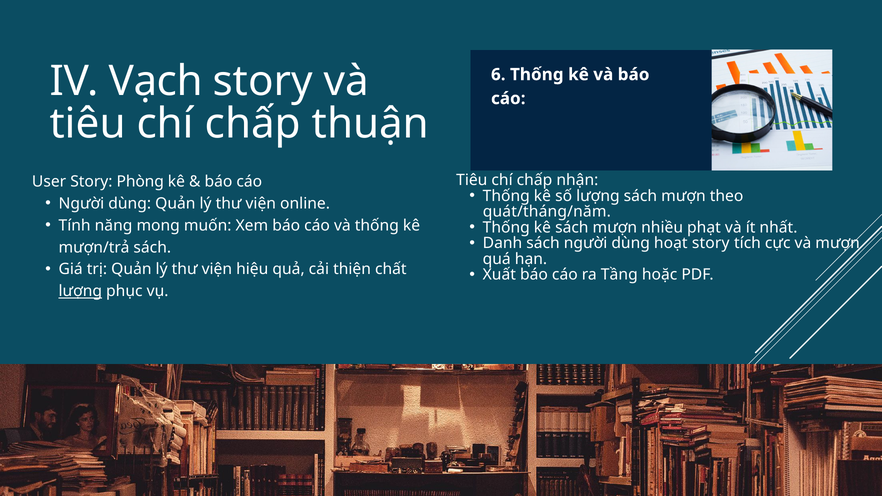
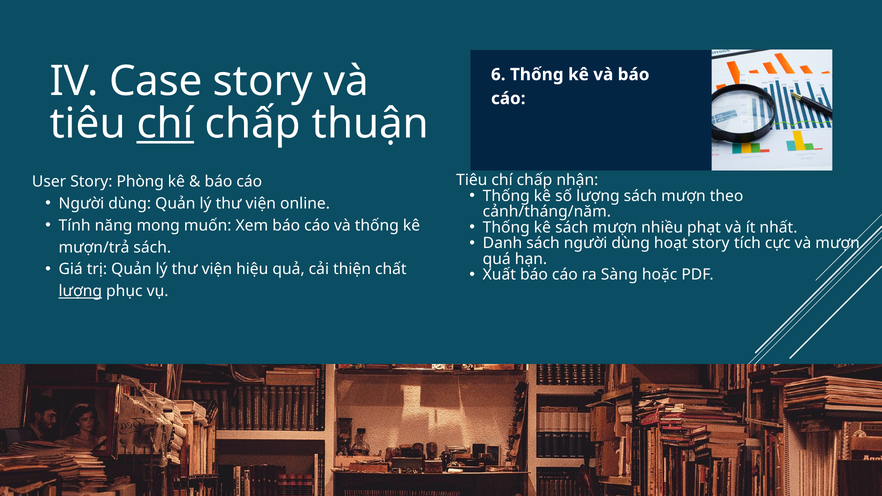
Vạch: Vạch -> Case
chí at (165, 124) underline: none -> present
quát/tháng/năm: quát/tháng/năm -> cảnh/tháng/năm
Tầng: Tầng -> Sàng
